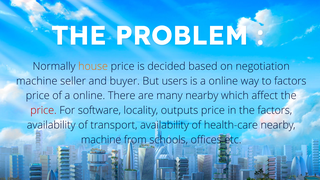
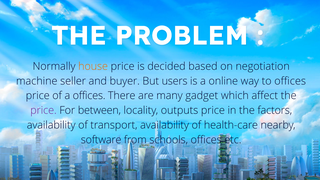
to factors: factors -> offices
of a online: online -> offices
many nearby: nearby -> gadget
price at (43, 110) colour: red -> purple
software: software -> between
machine at (101, 140): machine -> software
